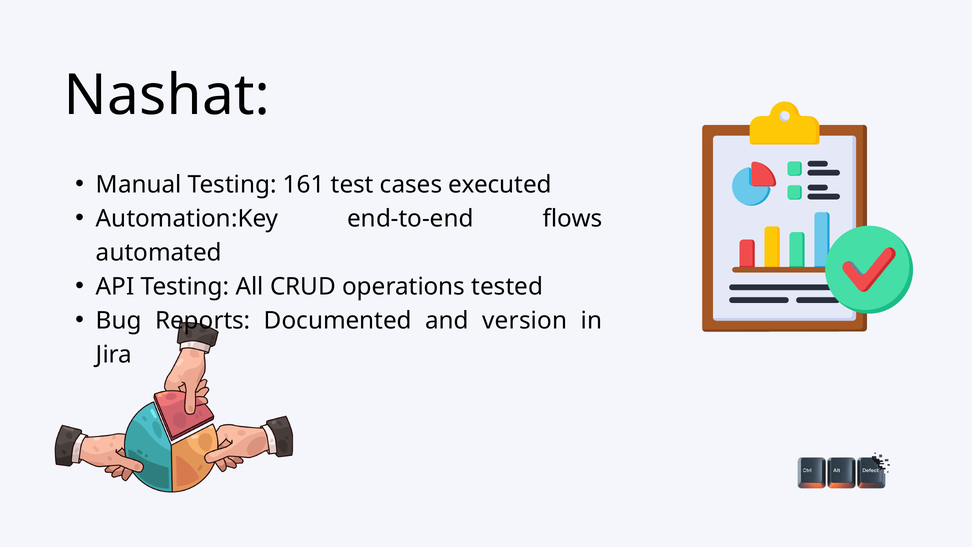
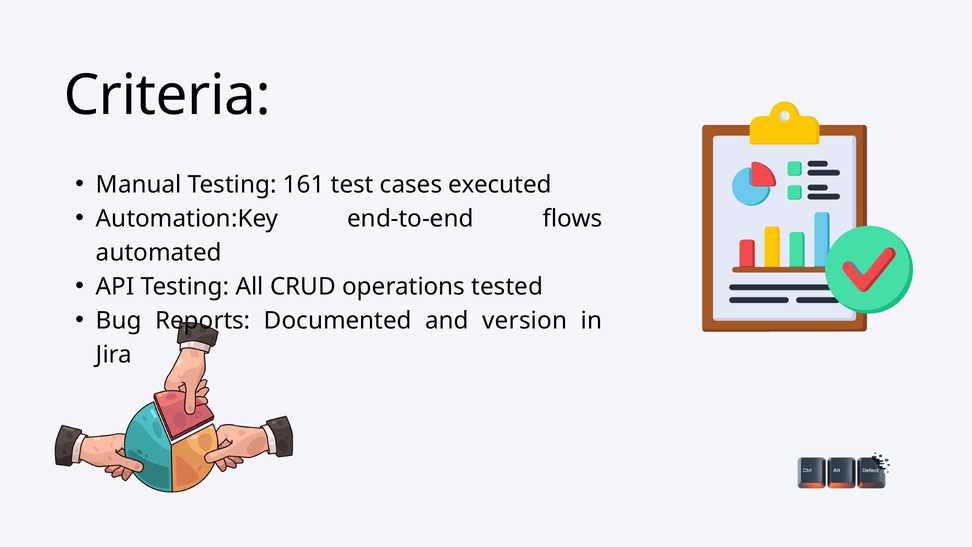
Nashat: Nashat -> Criteria
